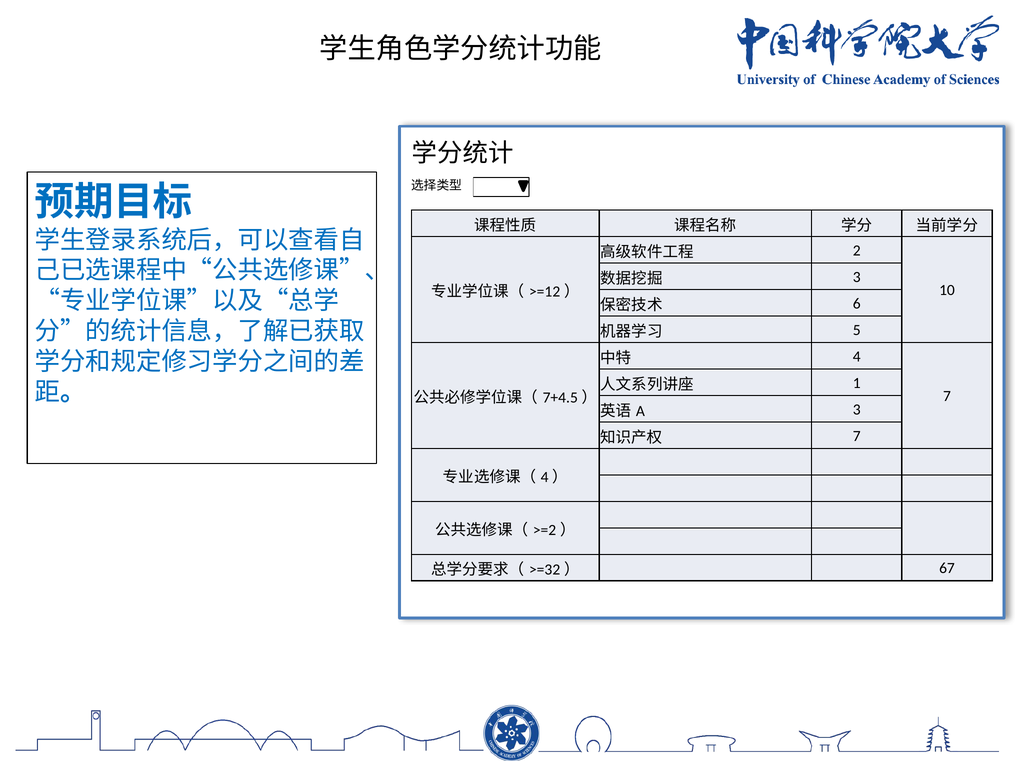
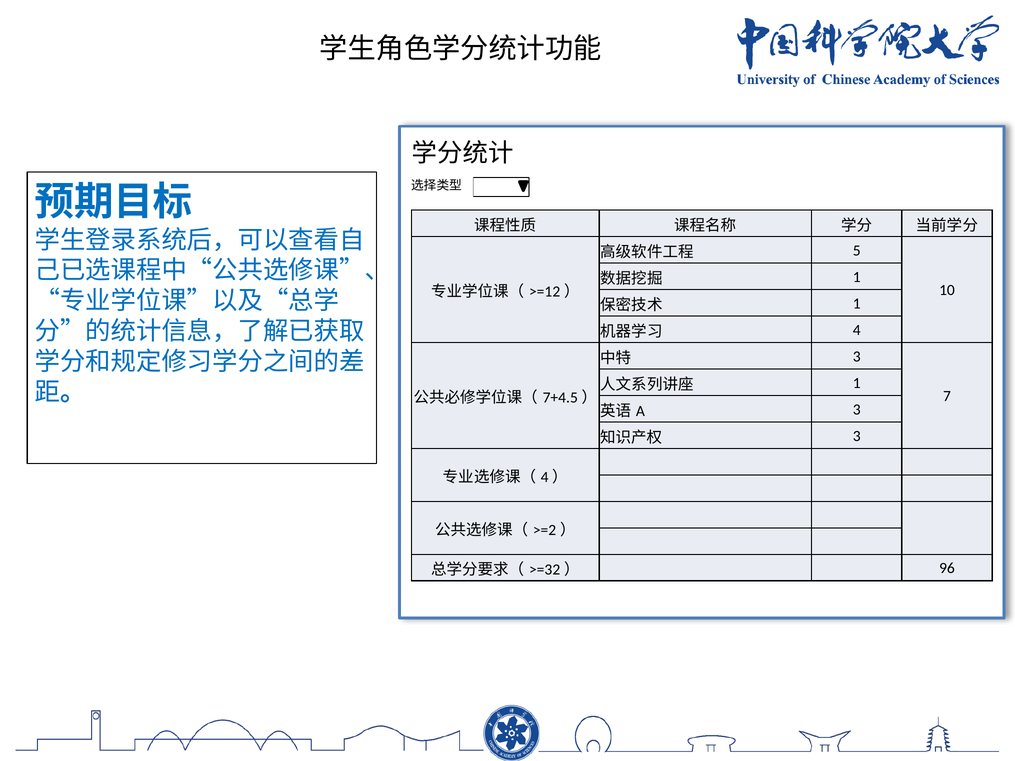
2: 2 -> 5
3 at (857, 277): 3 -> 1
6 at (857, 304): 6 -> 1
5: 5 -> 4
4 at (857, 357): 4 -> 3
7 at (857, 436): 7 -> 3
67: 67 -> 96
